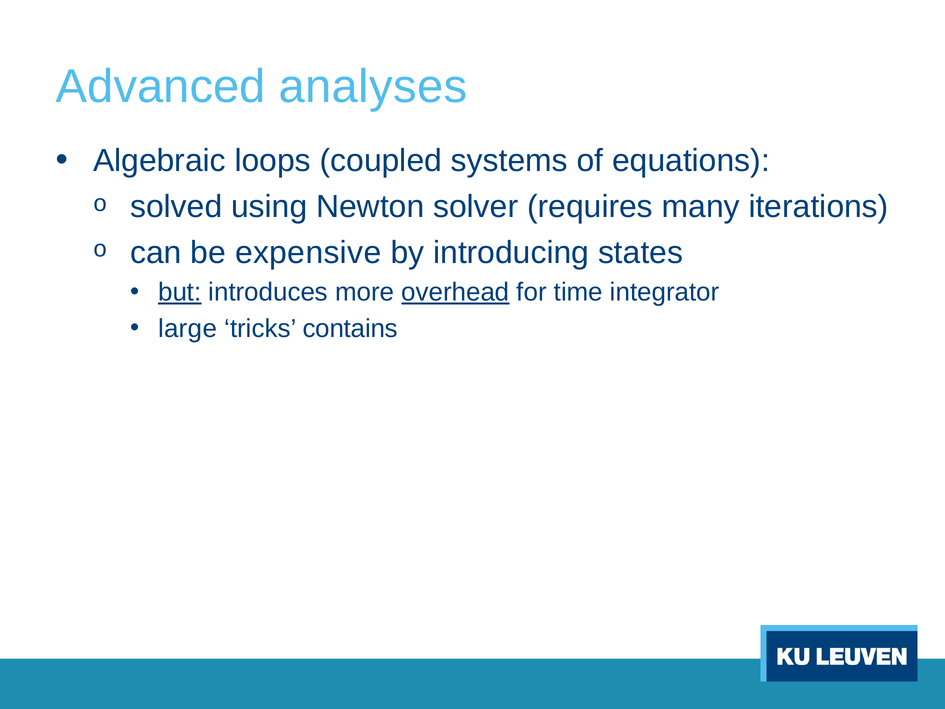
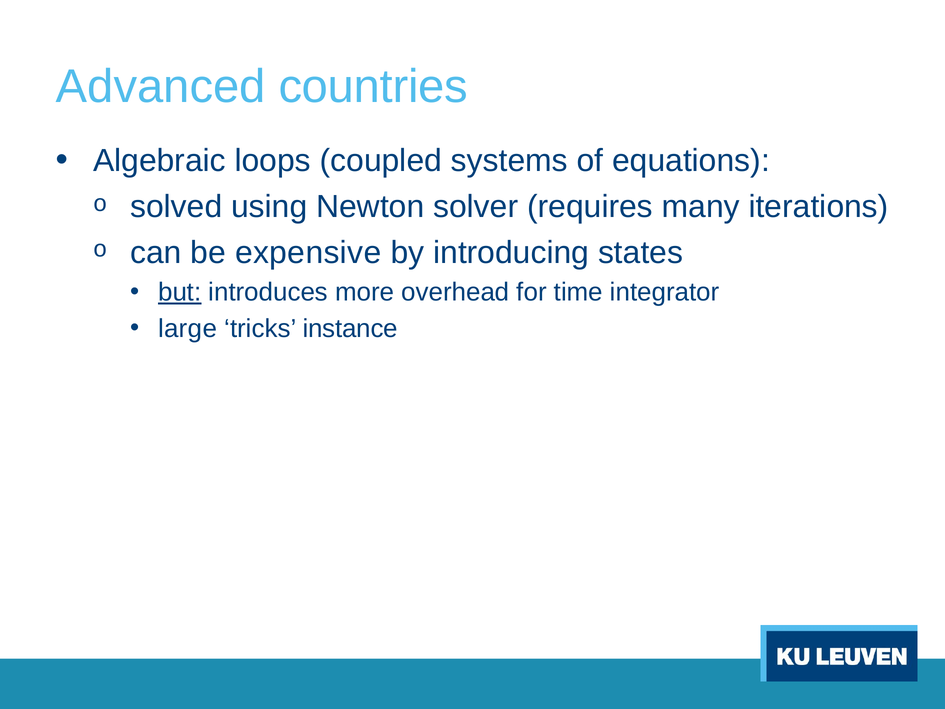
analyses: analyses -> countries
overhead underline: present -> none
contains: contains -> instance
